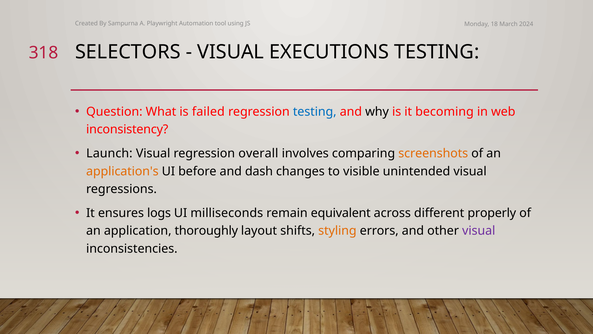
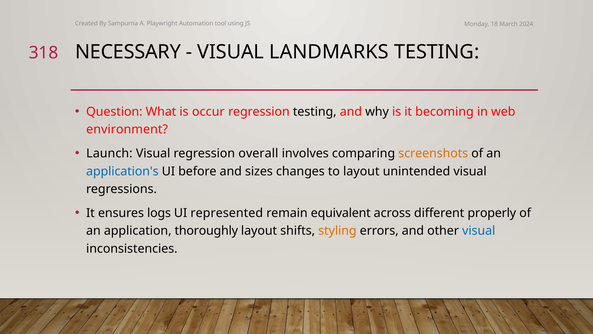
SELECTORS: SELECTORS -> NECESSARY
EXECUTIONS: EXECUTIONS -> LANDMARKS
failed: failed -> occur
testing at (315, 112) colour: blue -> black
inconsistency: inconsistency -> environment
application's colour: orange -> blue
dash: dash -> sizes
to visible: visible -> layout
milliseconds: milliseconds -> represented
visual at (479, 231) colour: purple -> blue
